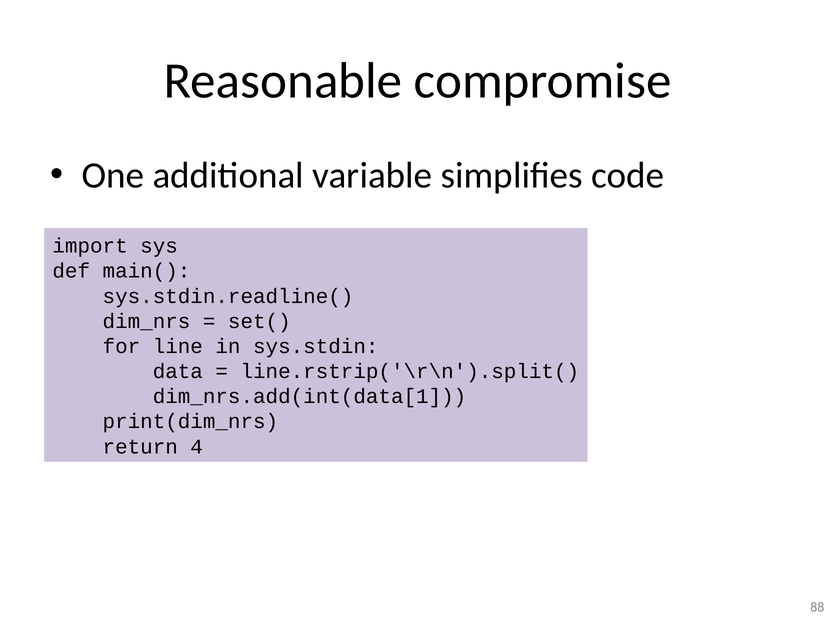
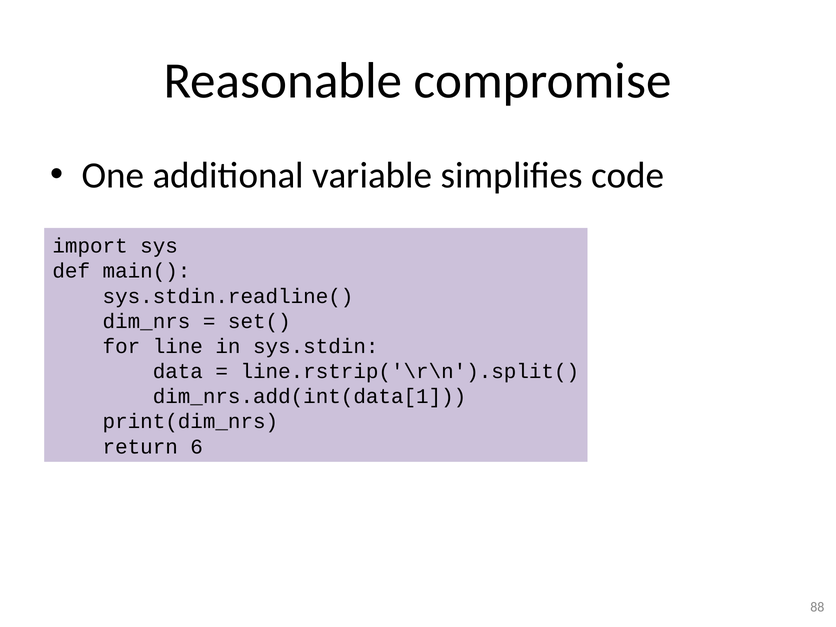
4: 4 -> 6
